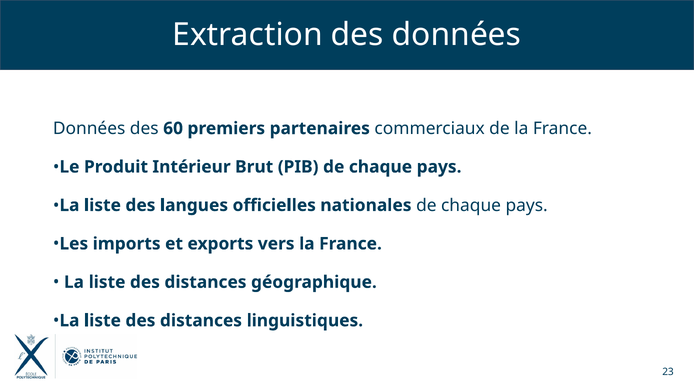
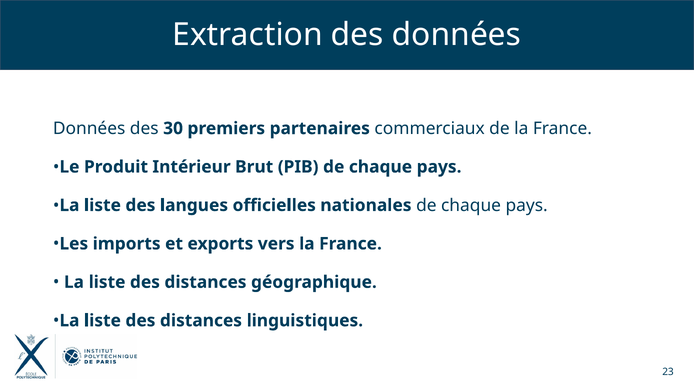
60: 60 -> 30
